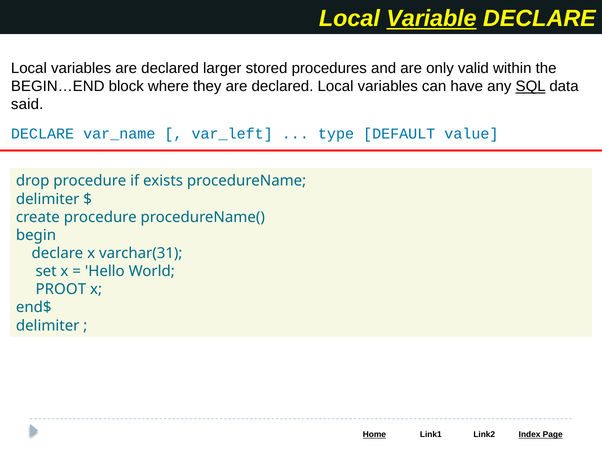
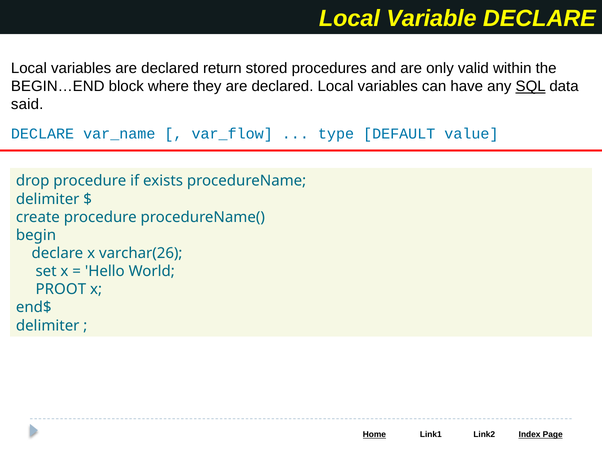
Variable underline: present -> none
larger: larger -> return
var_left: var_left -> var_flow
varchar(31: varchar(31 -> varchar(26
